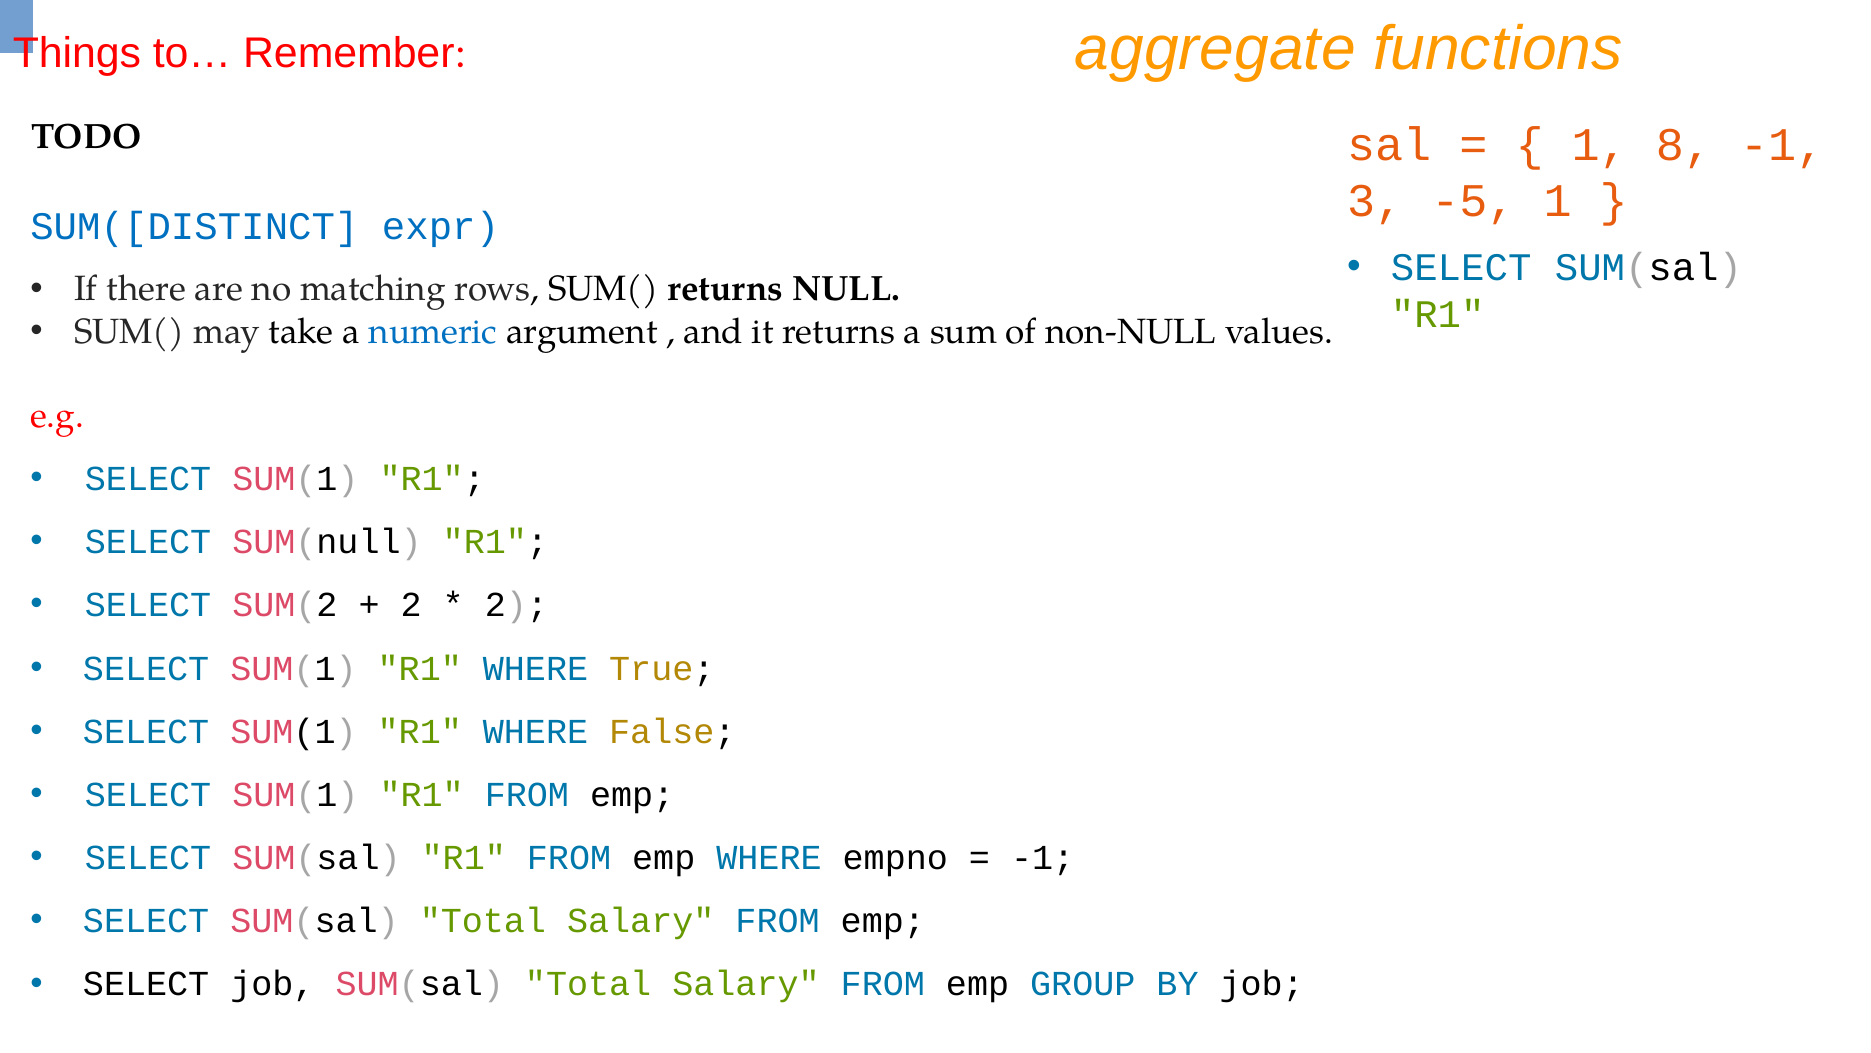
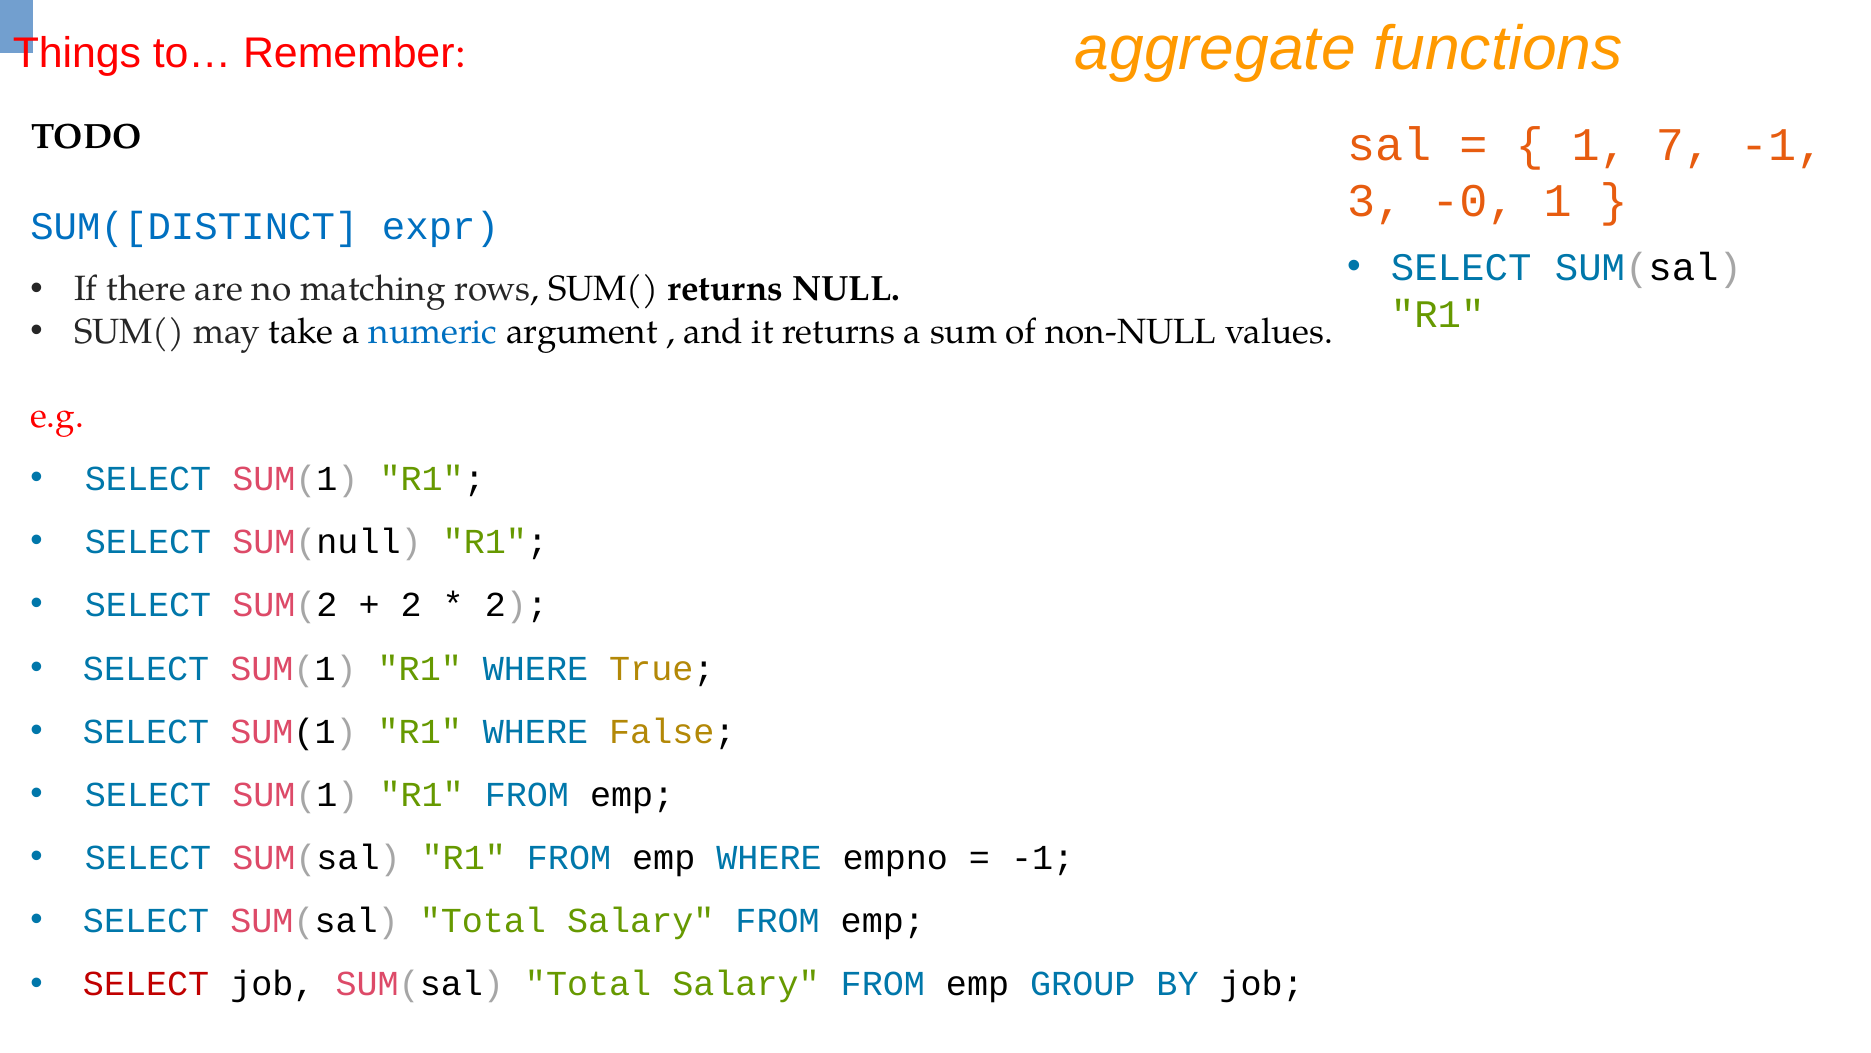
8: 8 -> 7
-5: -5 -> -0
SELECT at (146, 984) colour: black -> red
